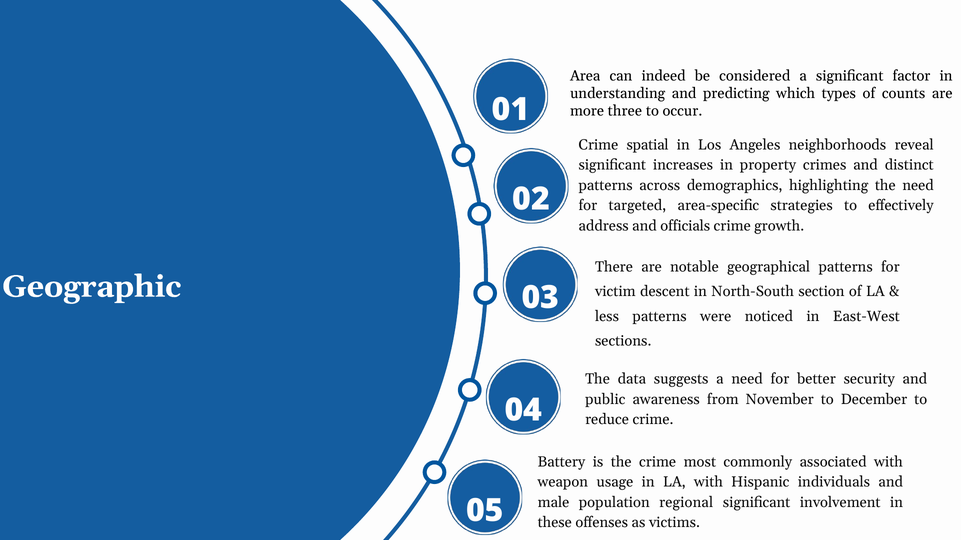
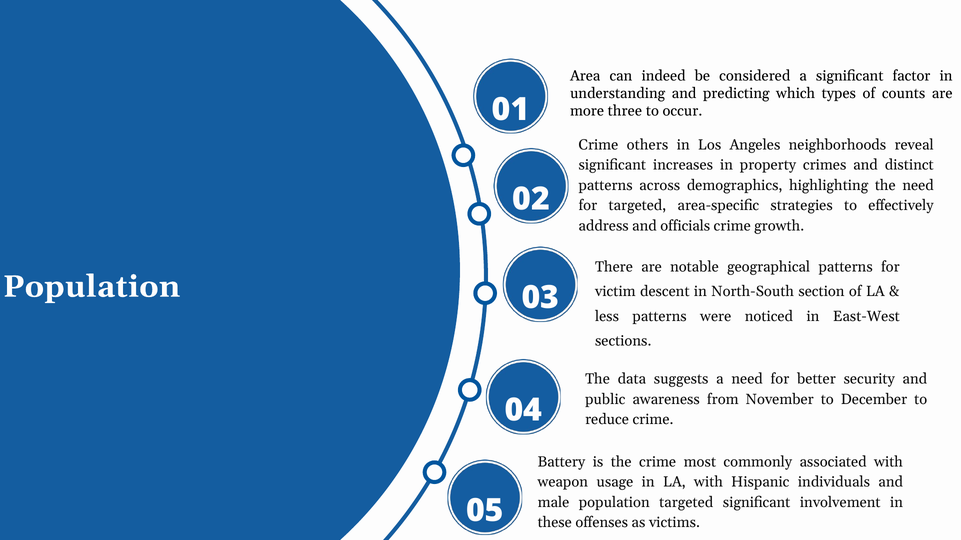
spatial: spatial -> others
Geographic at (92, 287): Geographic -> Population
population regional: regional -> targeted
